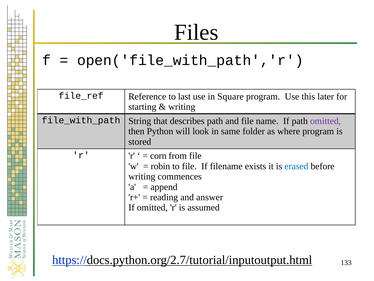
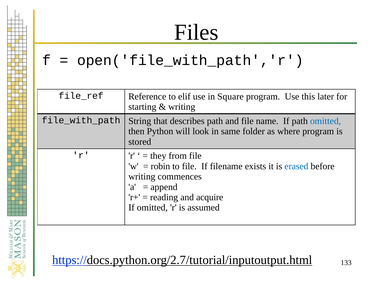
last: last -> elif
omitted at (326, 121) colour: purple -> blue
corn: corn -> they
answer: answer -> acquire
